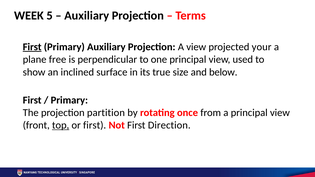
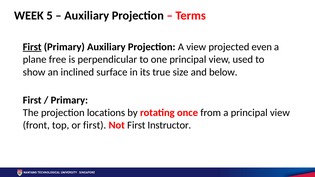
your: your -> even
partition: partition -> locations
top underline: present -> none
Direction: Direction -> Instructor
